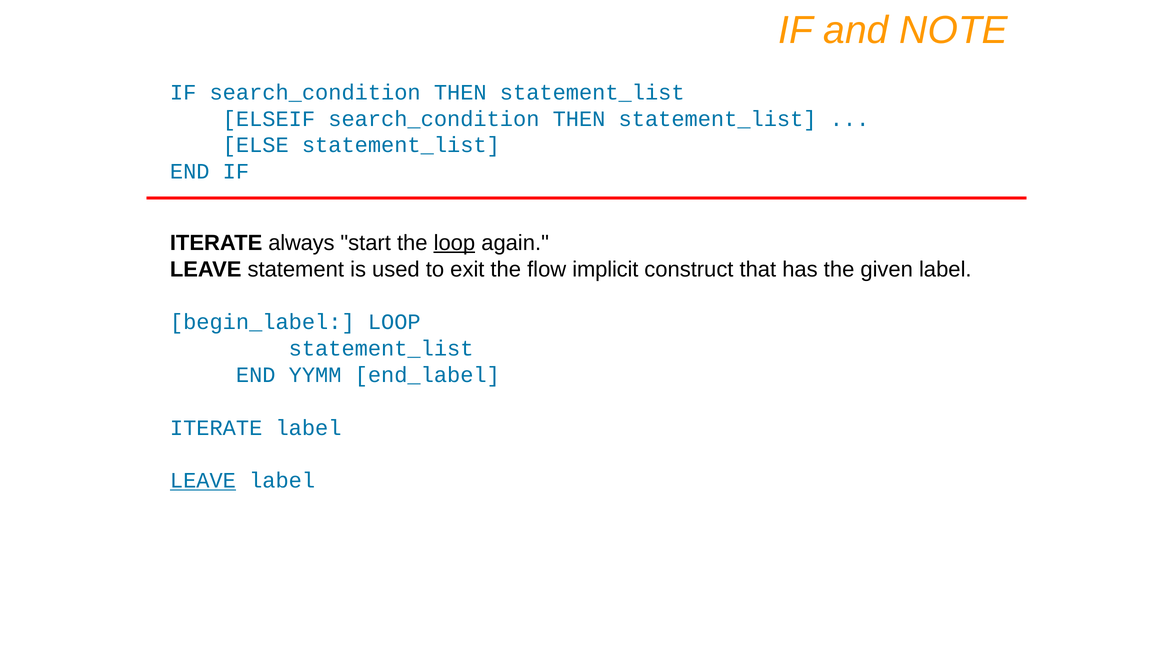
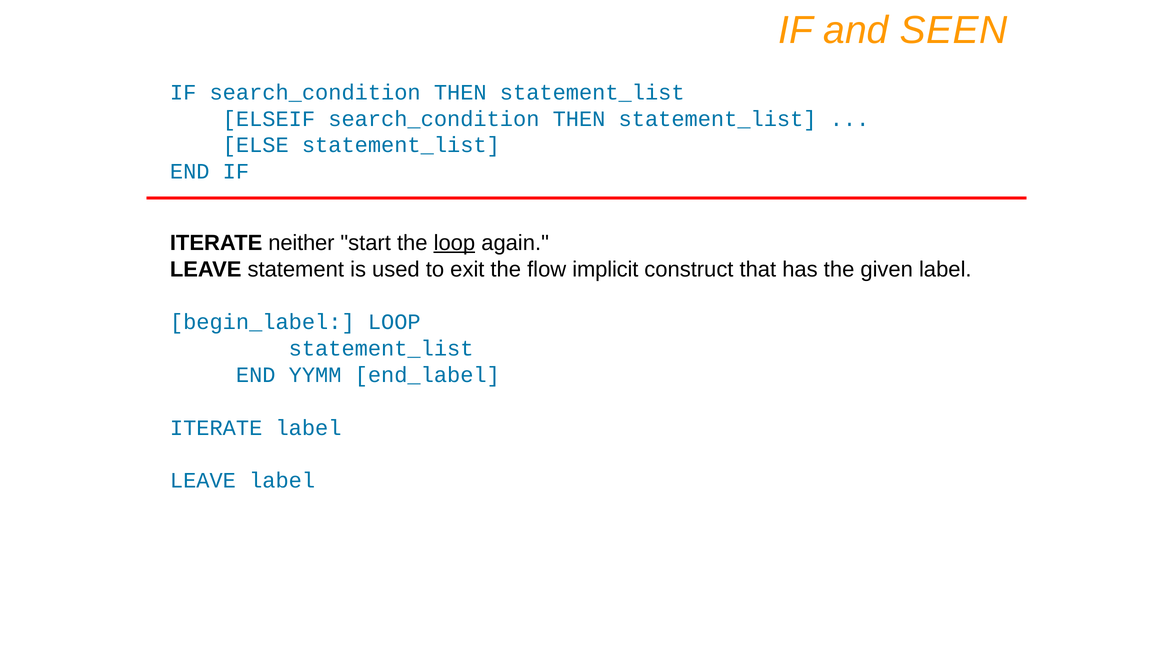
NOTE: NOTE -> SEEN
always: always -> neither
LEAVE at (203, 480) underline: present -> none
